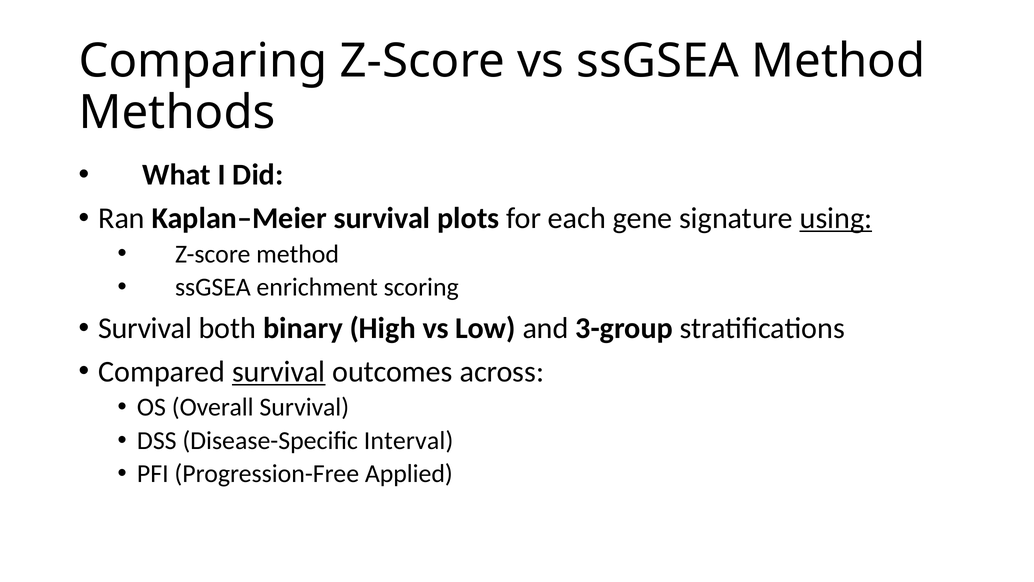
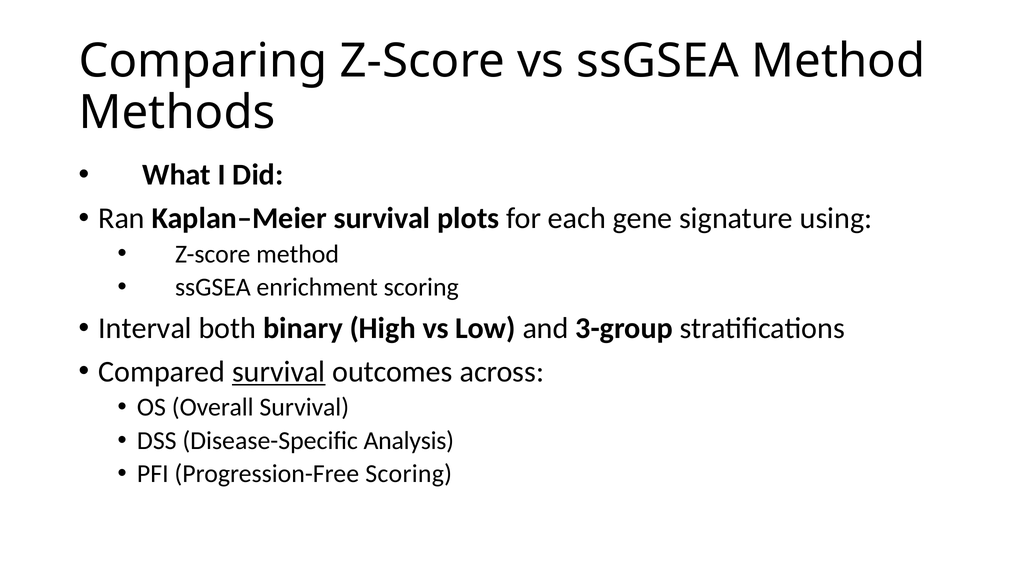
using underline: present -> none
Survival at (145, 328): Survival -> Interval
Interval: Interval -> Analysis
Progression-Free Applied: Applied -> Scoring
